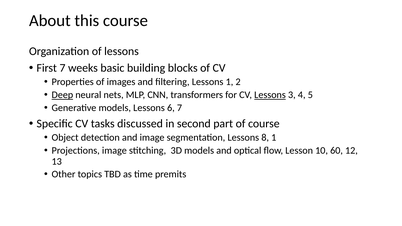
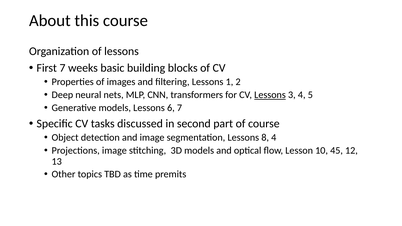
Deep underline: present -> none
8 1: 1 -> 4
60: 60 -> 45
